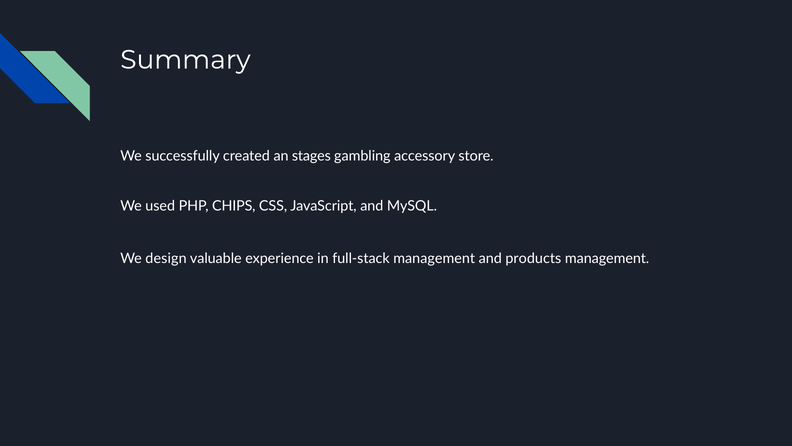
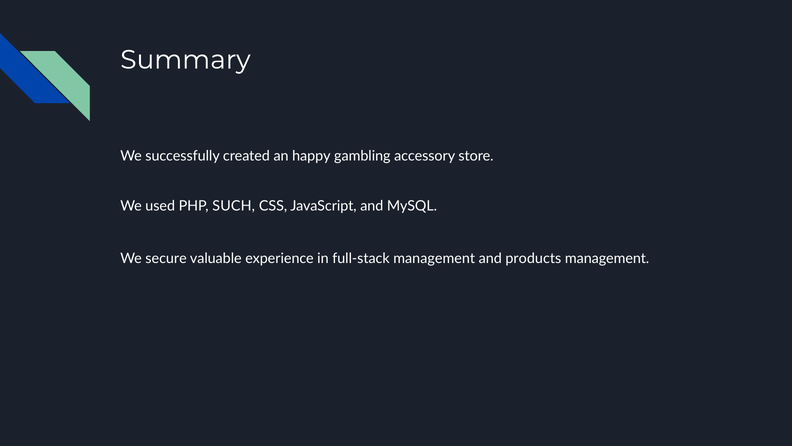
stages: stages -> happy
CHIPS: CHIPS -> SUCH
design: design -> secure
